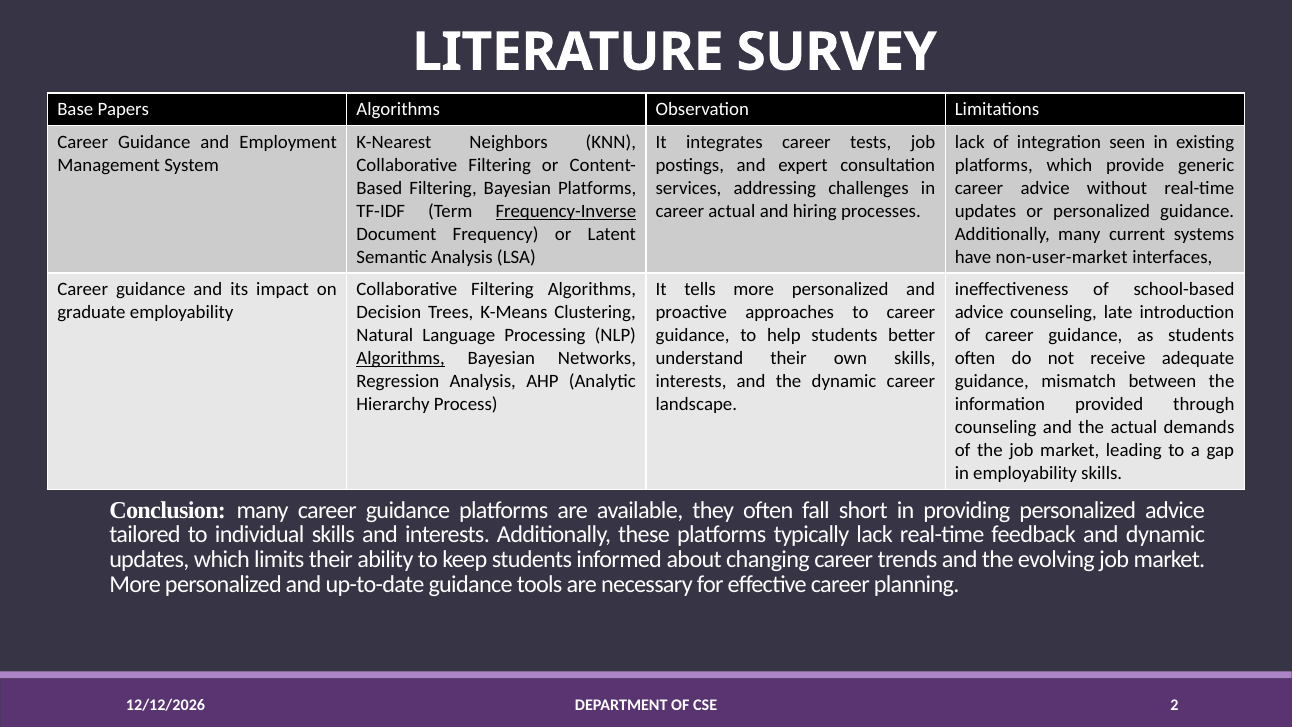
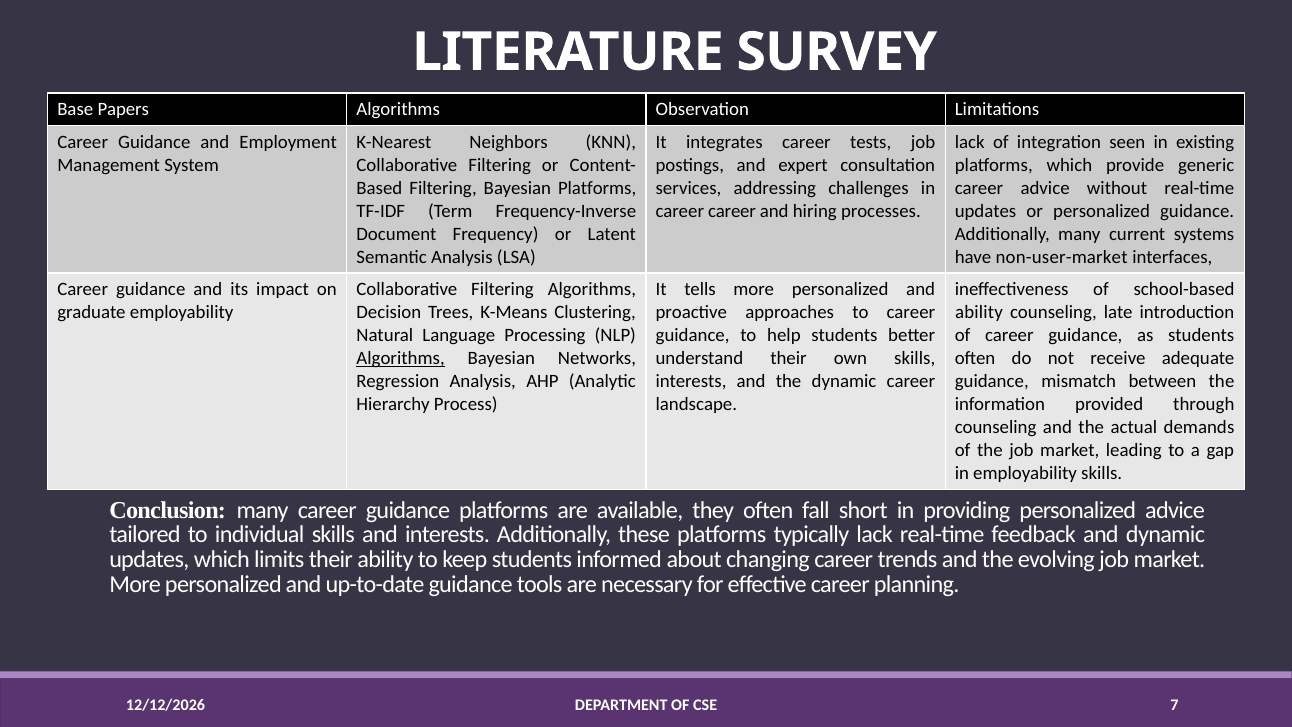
Frequency-Inverse underline: present -> none
career actual: actual -> career
advice at (979, 312): advice -> ability
2: 2 -> 7
